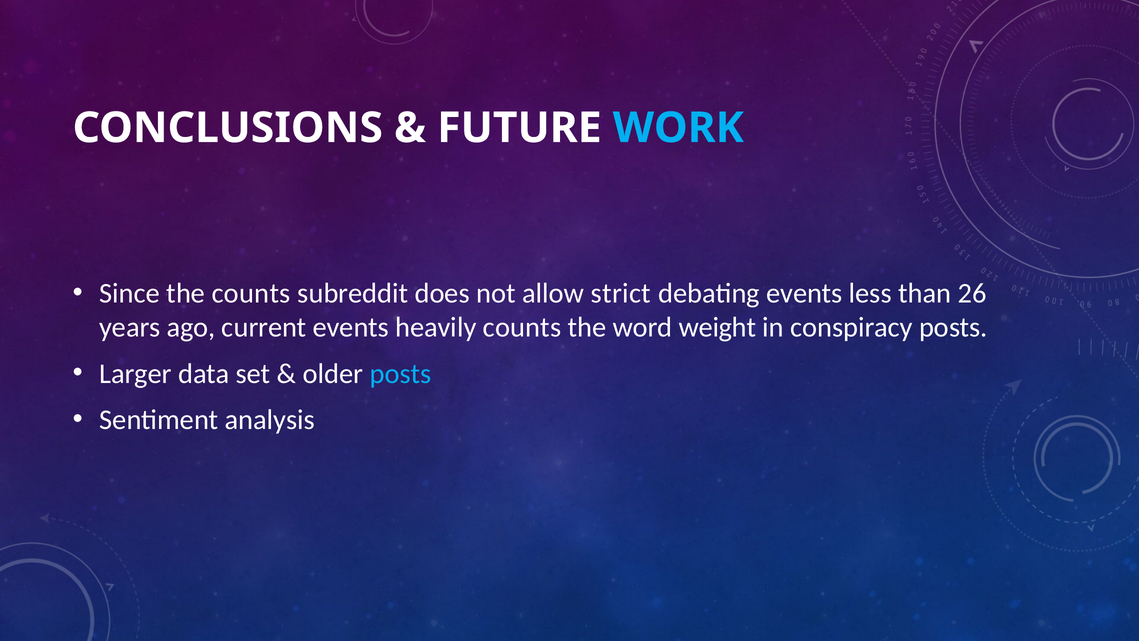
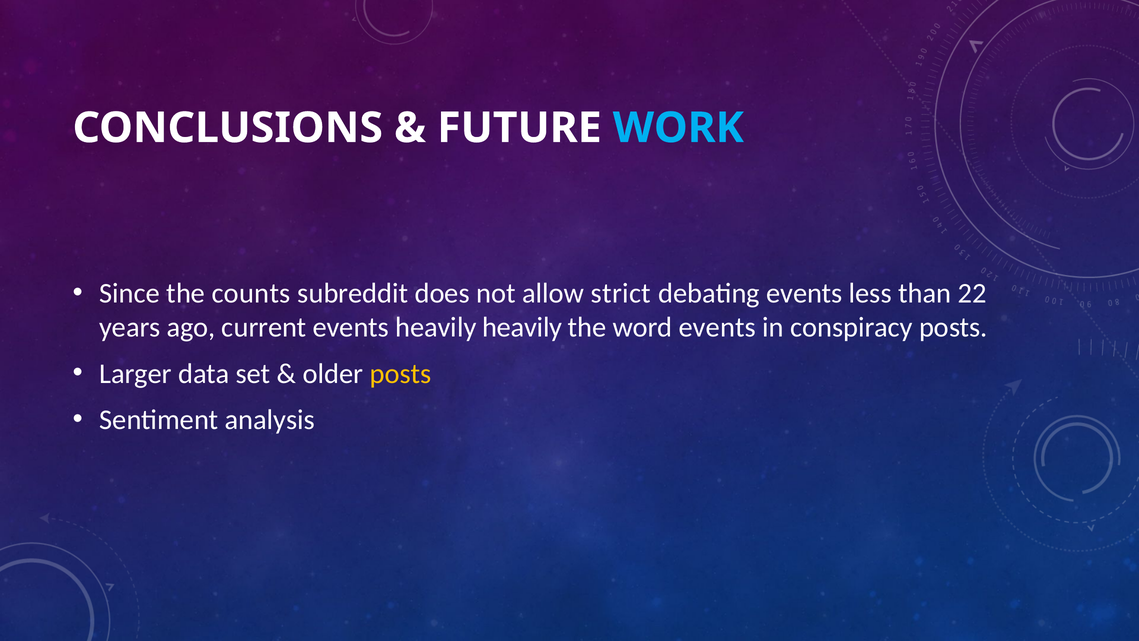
26: 26 -> 22
heavily counts: counts -> heavily
word weight: weight -> events
posts at (400, 373) colour: light blue -> yellow
